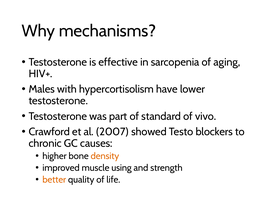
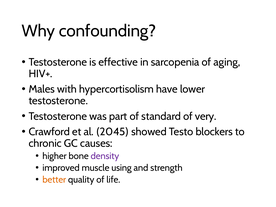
mechanisms: mechanisms -> confounding
vivo: vivo -> very
2007: 2007 -> 2045
density colour: orange -> purple
